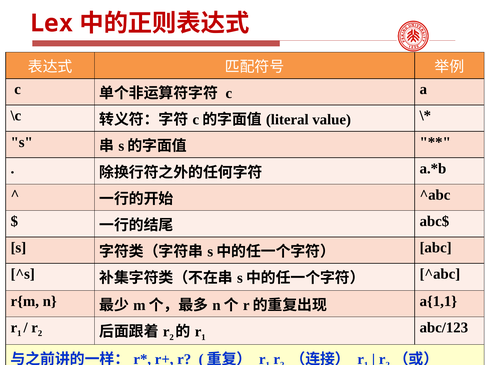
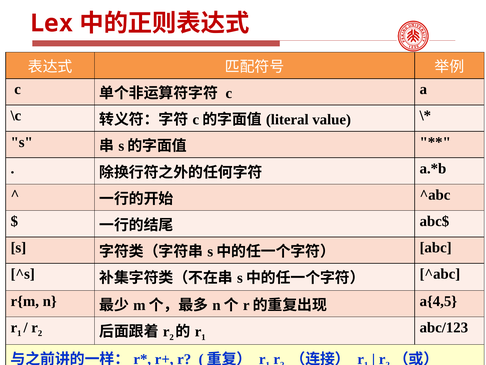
a{1,1: a{1,1 -> a{4,5
